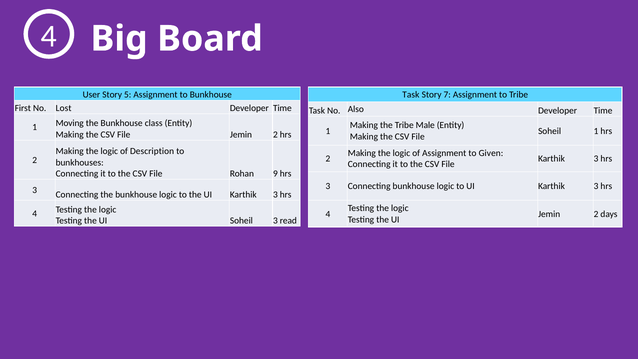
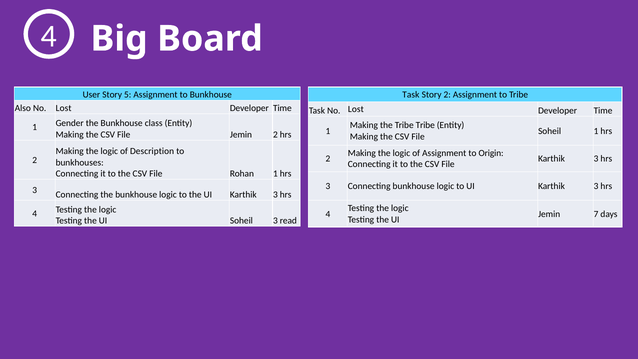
Story 7: 7 -> 2
First: First -> Also
Task No Also: Also -> Lost
Tribe Male: Male -> Tribe
Moving: Moving -> Gender
Given: Given -> Origin
Rohan 9: 9 -> 1
2 at (596, 214): 2 -> 7
